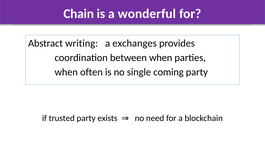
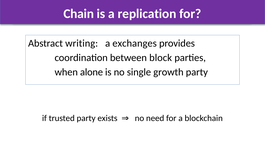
wonderful: wonderful -> replication
between when: when -> block
often: often -> alone
coming: coming -> growth
